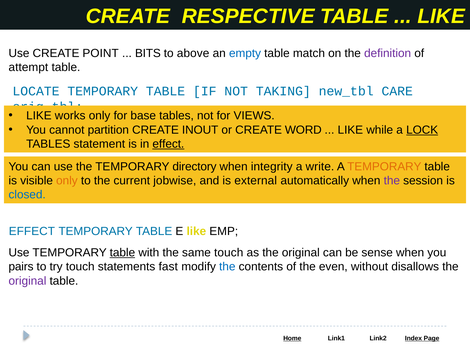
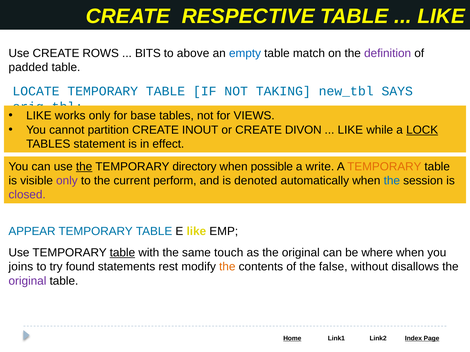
POINT: POINT -> ROWS
attempt: attempt -> padded
CARE: CARE -> SAYS
WORD: WORD -> DIVON
effect at (168, 144) underline: present -> none
the at (84, 167) underline: none -> present
integrity: integrity -> possible
only at (67, 181) colour: orange -> purple
jobwise: jobwise -> perform
external: external -> denoted
the at (392, 181) colour: purple -> blue
closed colour: blue -> purple
EFFECT at (32, 232): EFFECT -> APPEAR
sense: sense -> where
pairs: pairs -> joins
try touch: touch -> found
fast: fast -> rest
the at (227, 267) colour: blue -> orange
even: even -> false
